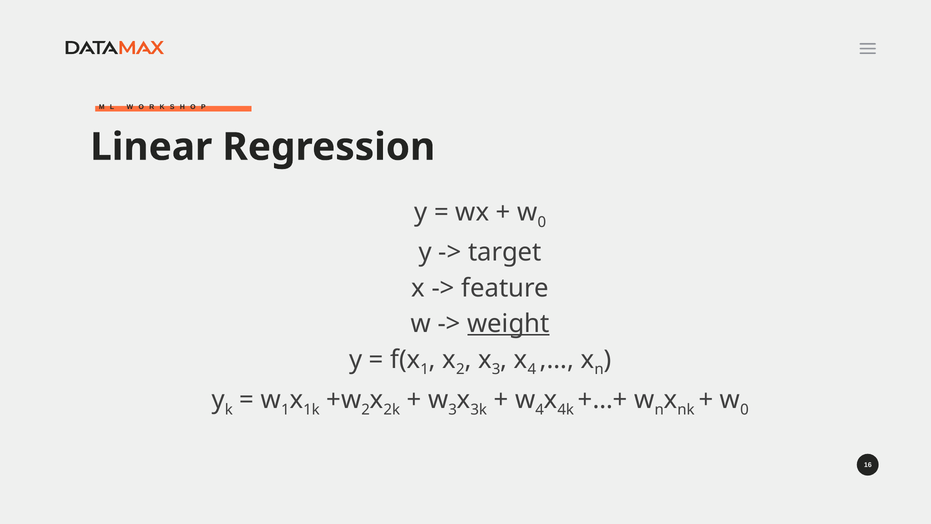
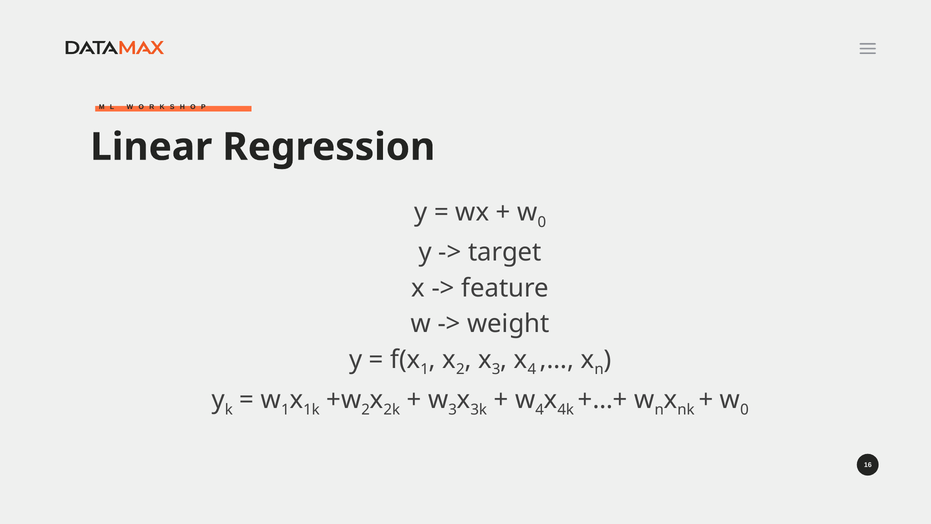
weight underline: present -> none
